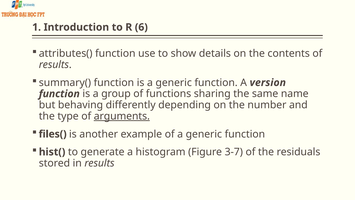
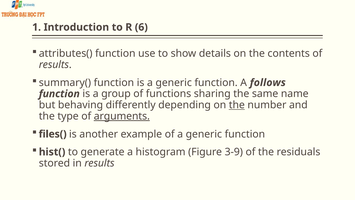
version: version -> follows
the at (237, 105) underline: none -> present
3-7: 3-7 -> 3-9
